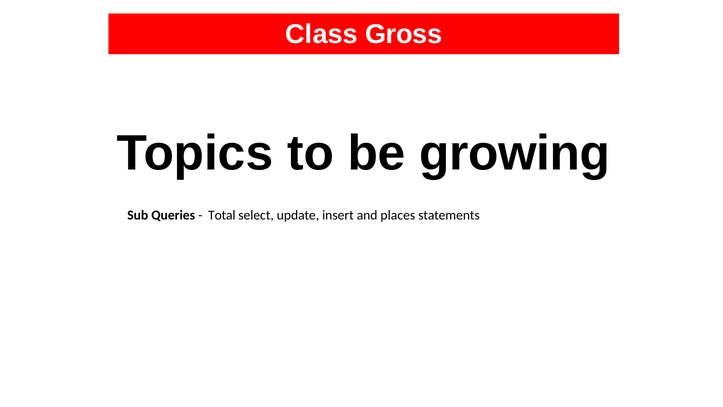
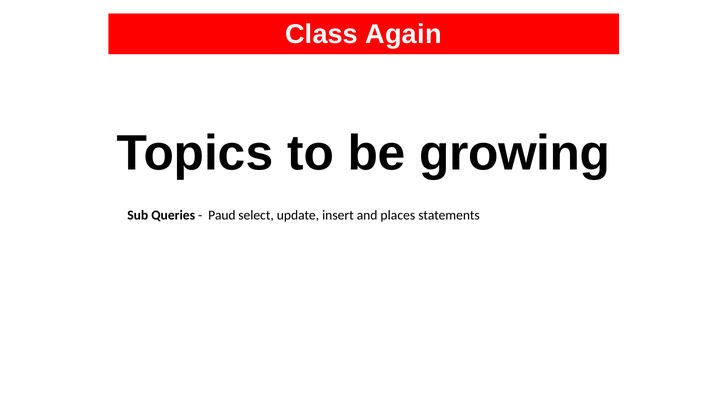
Gross: Gross -> Again
Total: Total -> Paud
